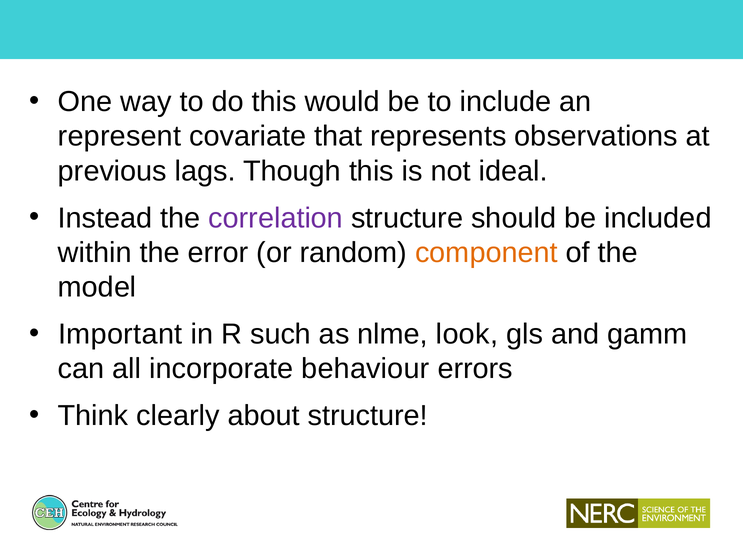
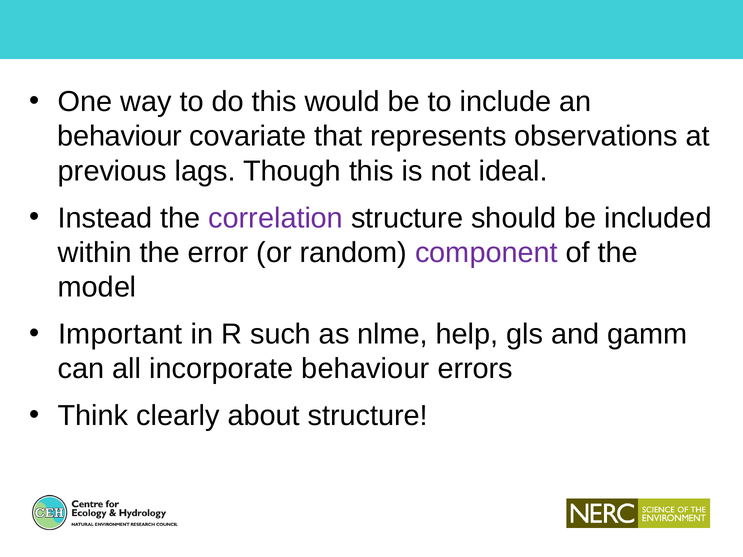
represent at (120, 137): represent -> behaviour
component colour: orange -> purple
look: look -> help
